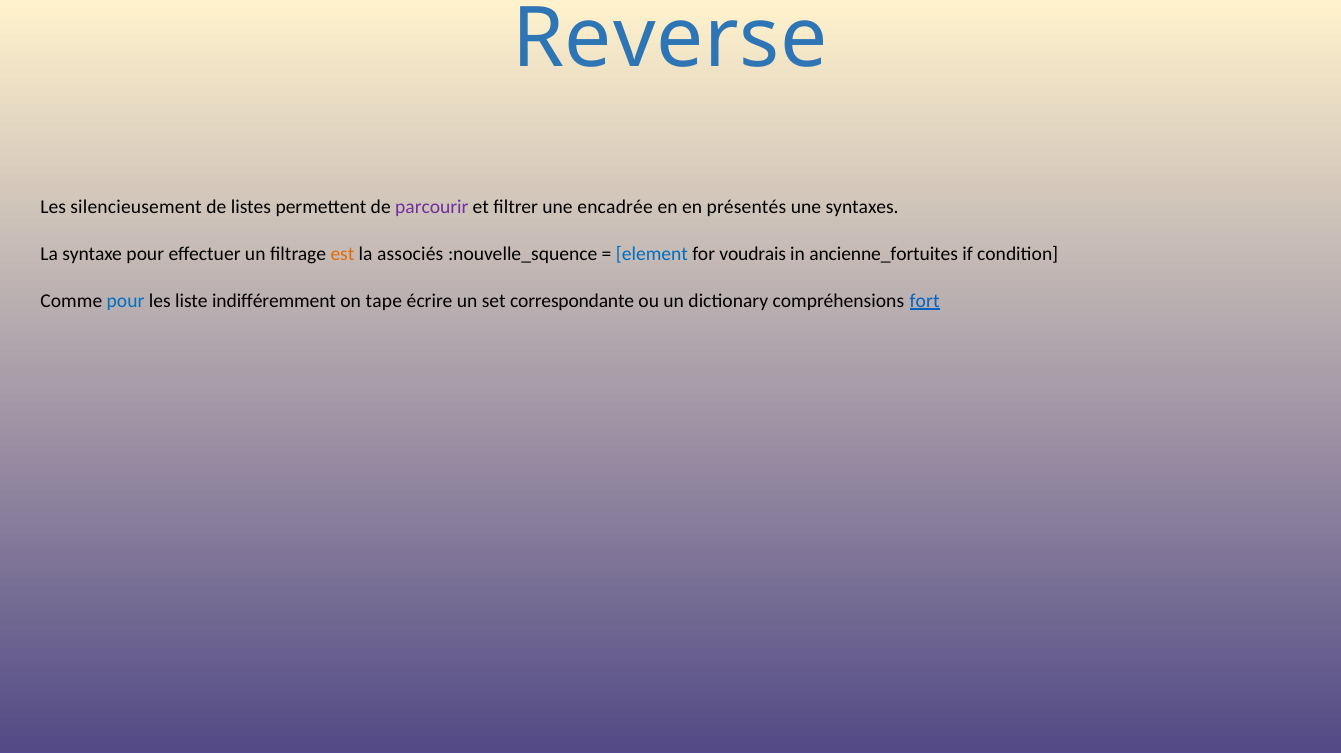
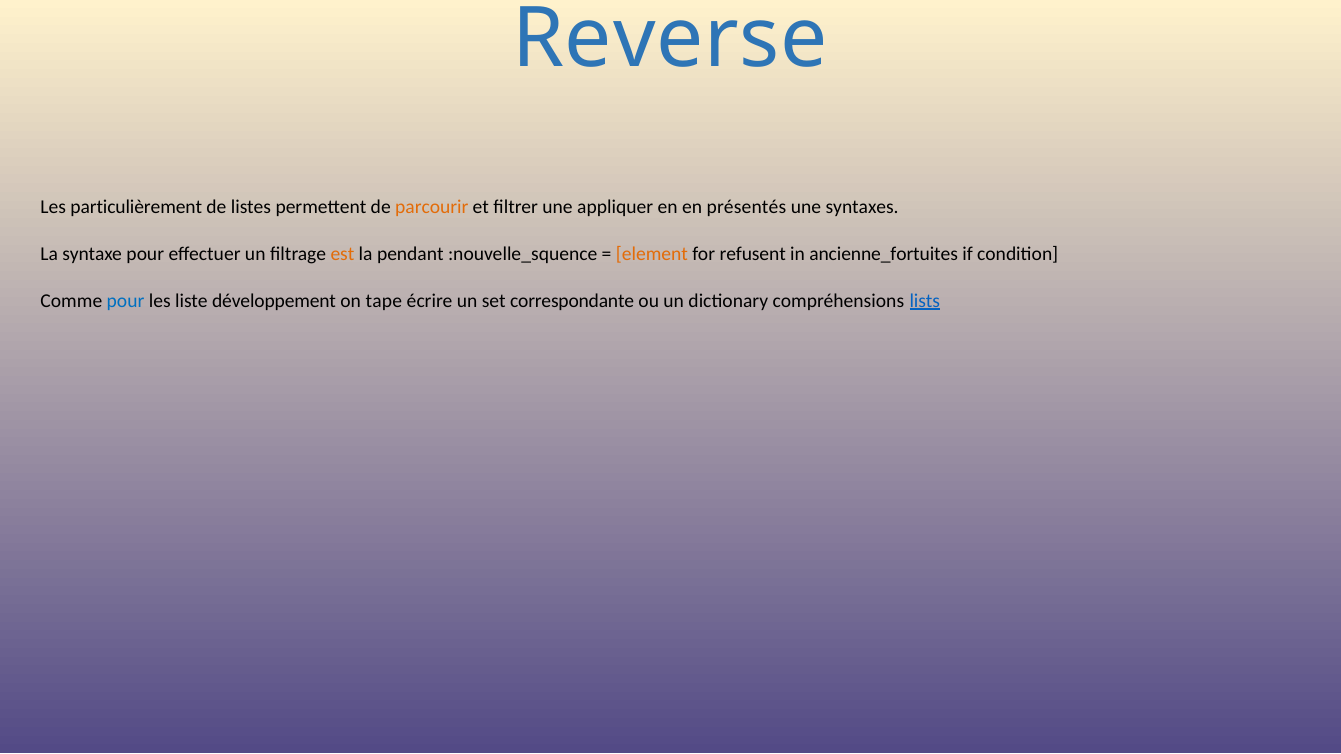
silencieusement: silencieusement -> particulièrement
parcourir colour: purple -> orange
encadrée: encadrée -> appliquer
associés: associés -> pendant
element colour: blue -> orange
voudrais: voudrais -> refusent
indifféremment: indifféremment -> développement
fort: fort -> lists
